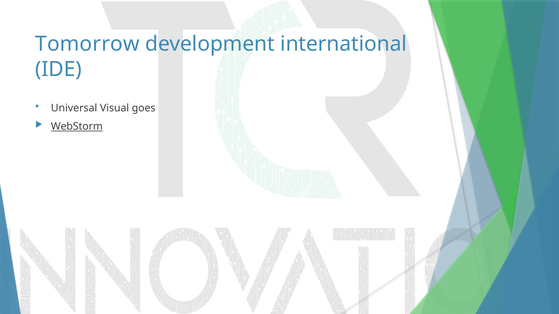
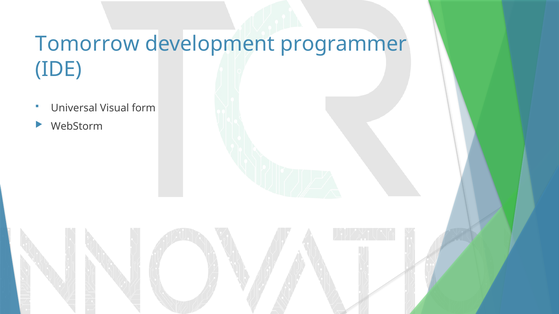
international: international -> programmer
goes: goes -> form
WebStorm underline: present -> none
